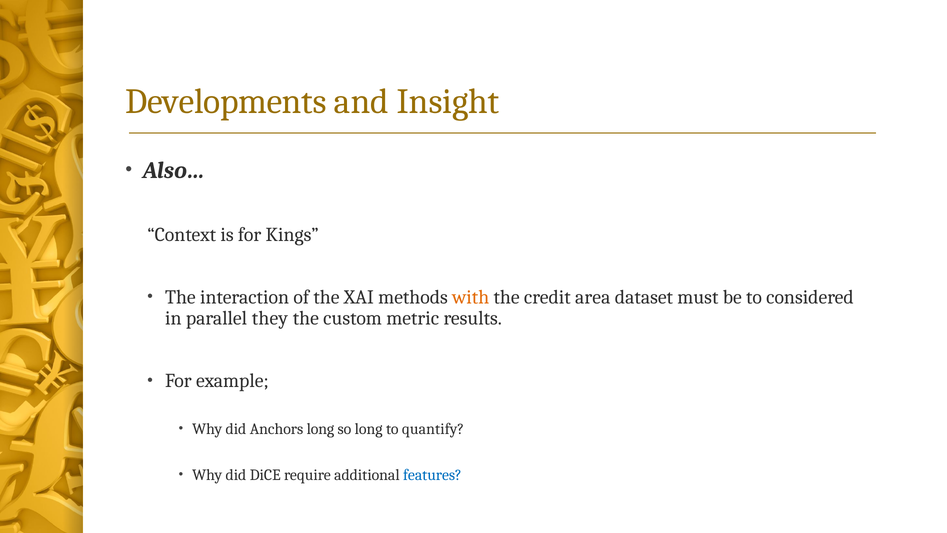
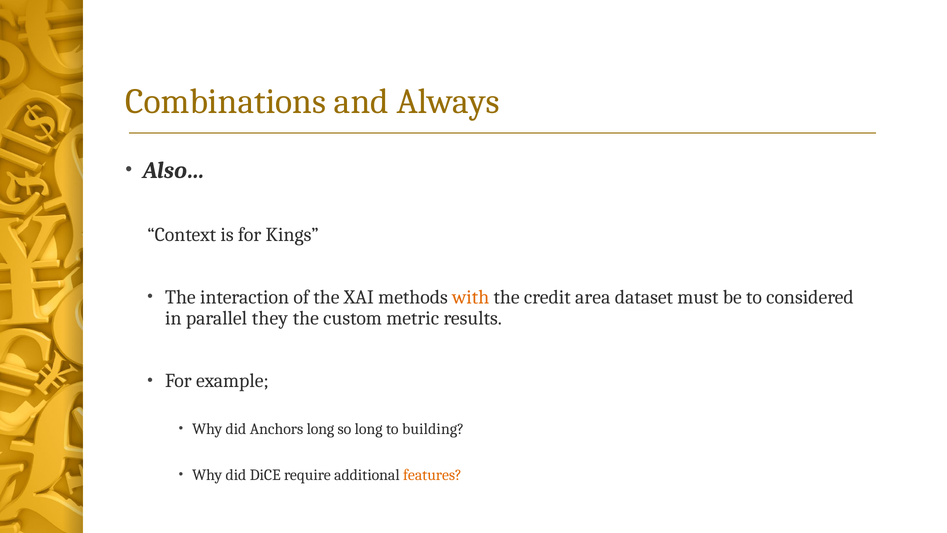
Developments: Developments -> Combinations
Insight: Insight -> Always
quantify: quantify -> building
features colour: blue -> orange
